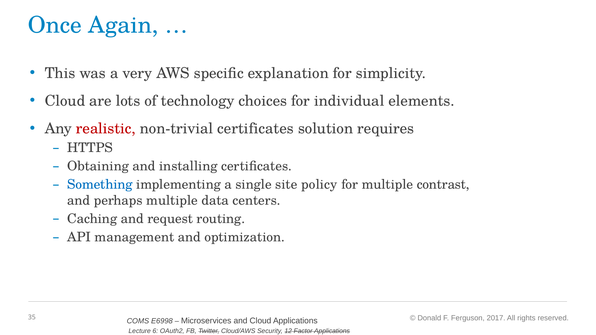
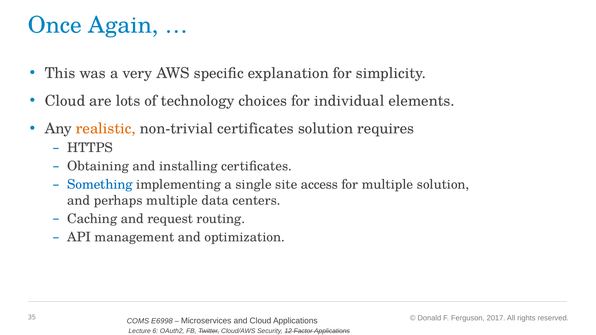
realistic colour: red -> orange
policy: policy -> access
multiple contrast: contrast -> solution
